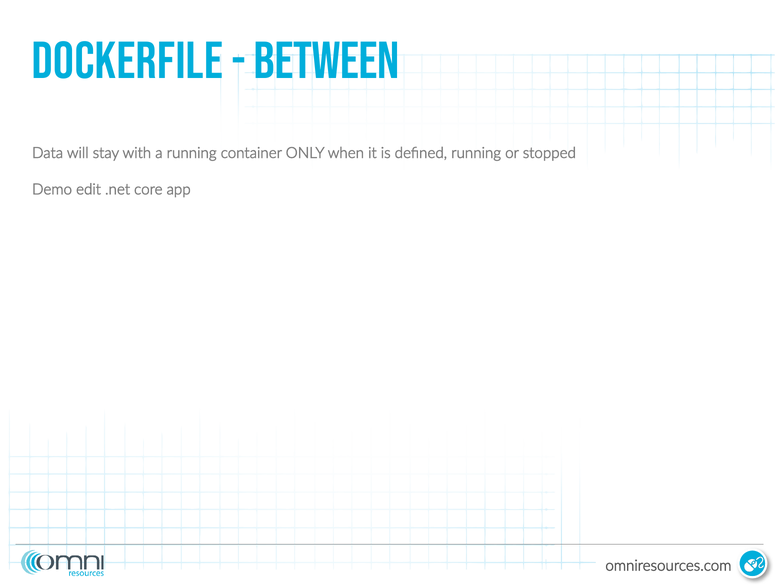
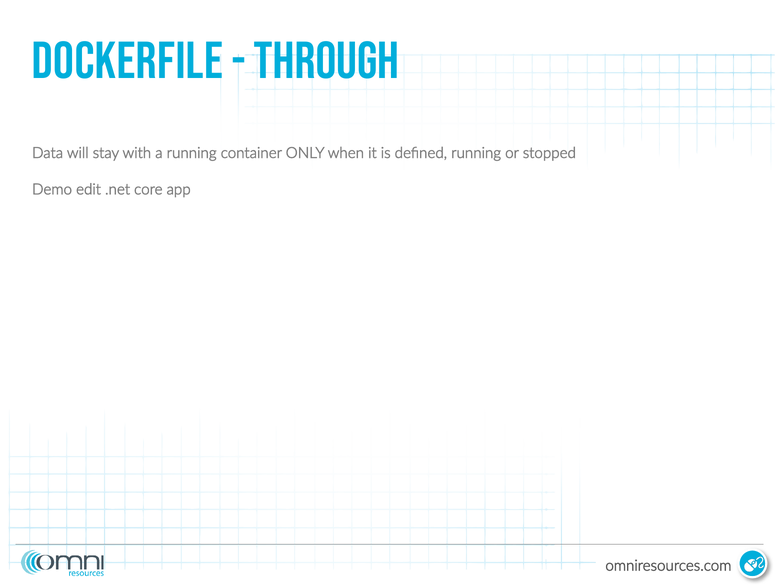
Between: Between -> Through
